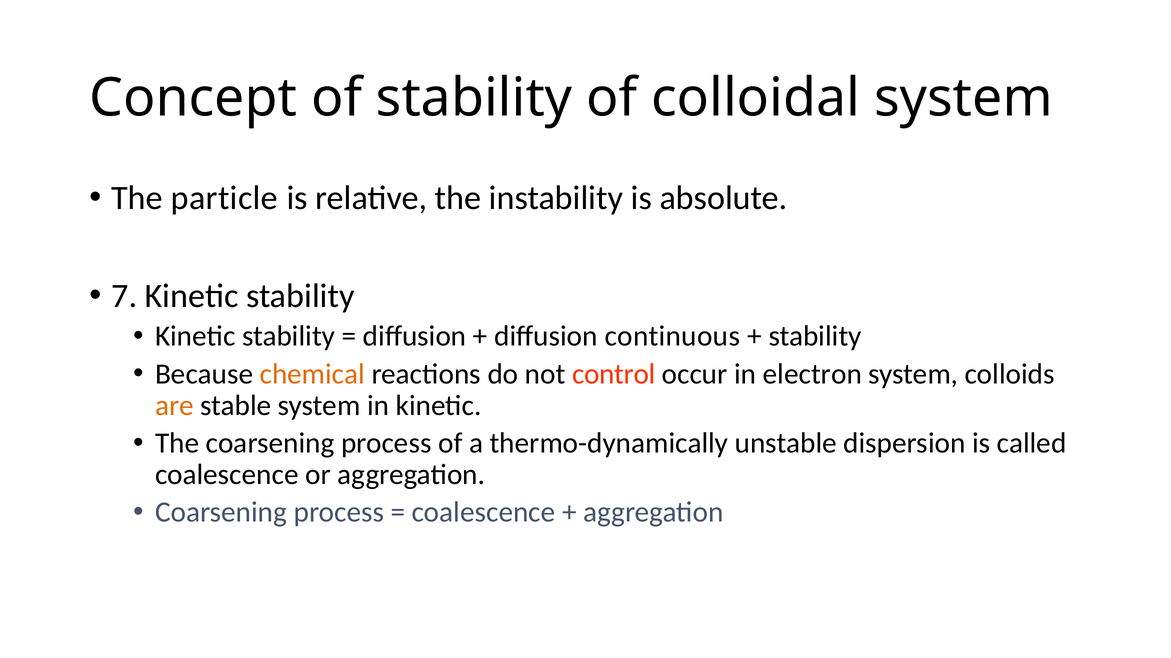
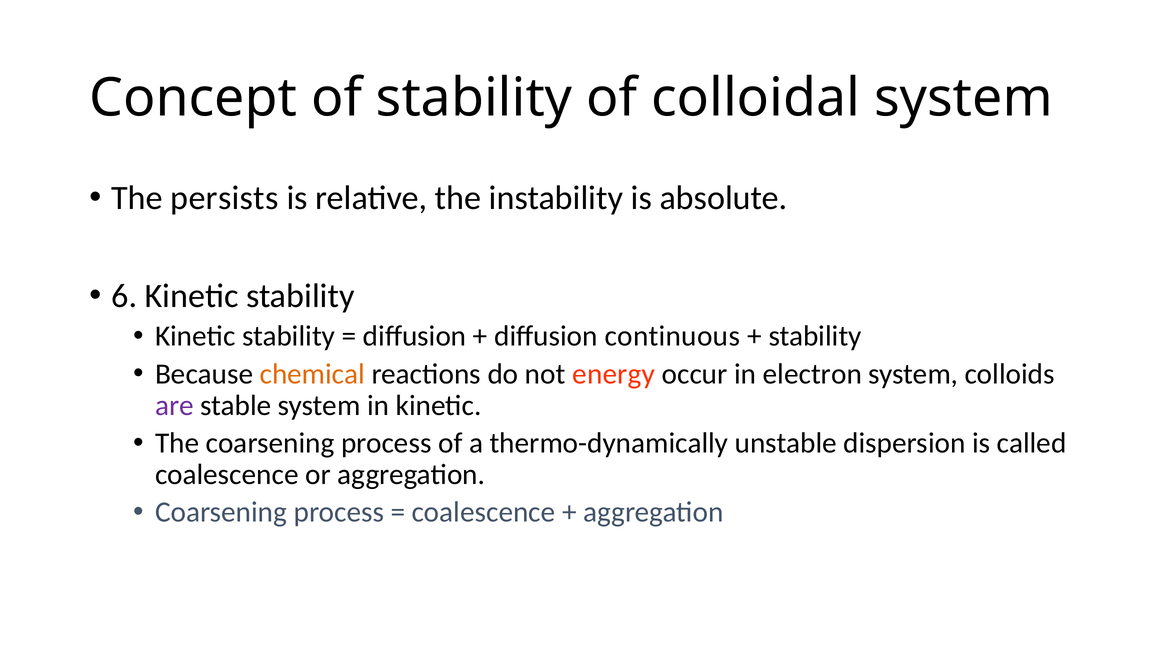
particle: particle -> persists
7: 7 -> 6
control: control -> energy
are colour: orange -> purple
